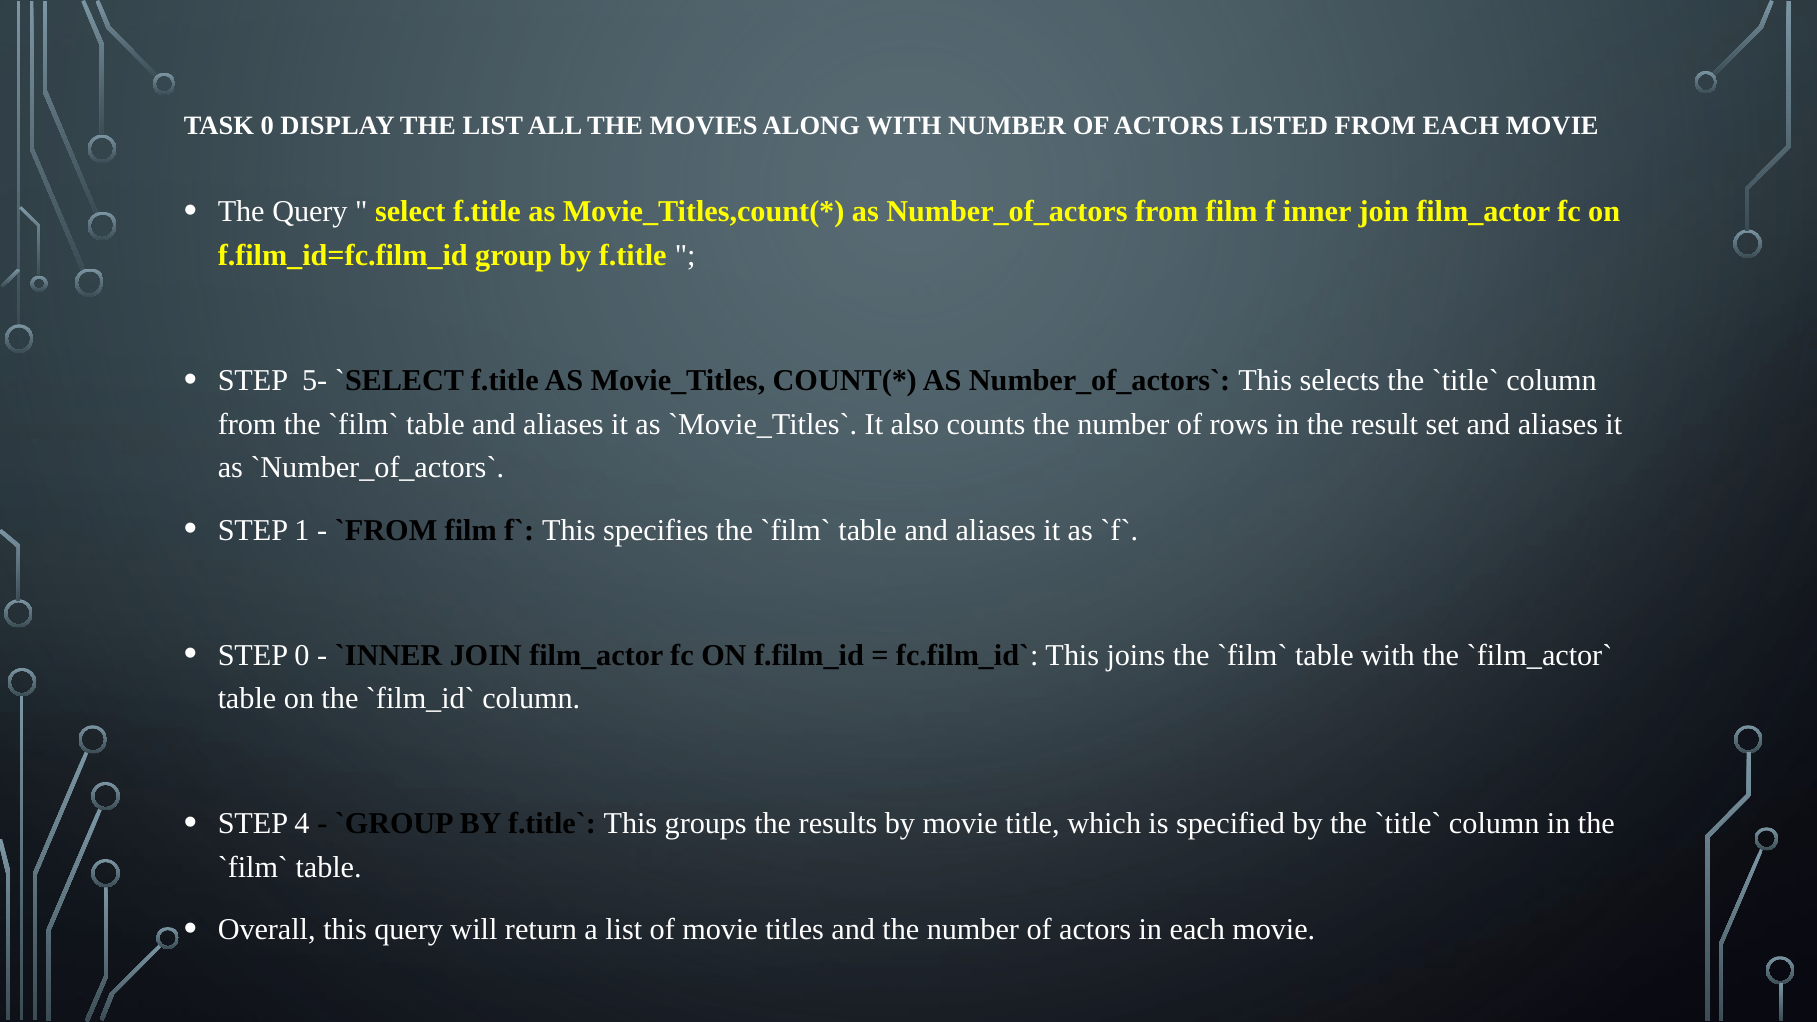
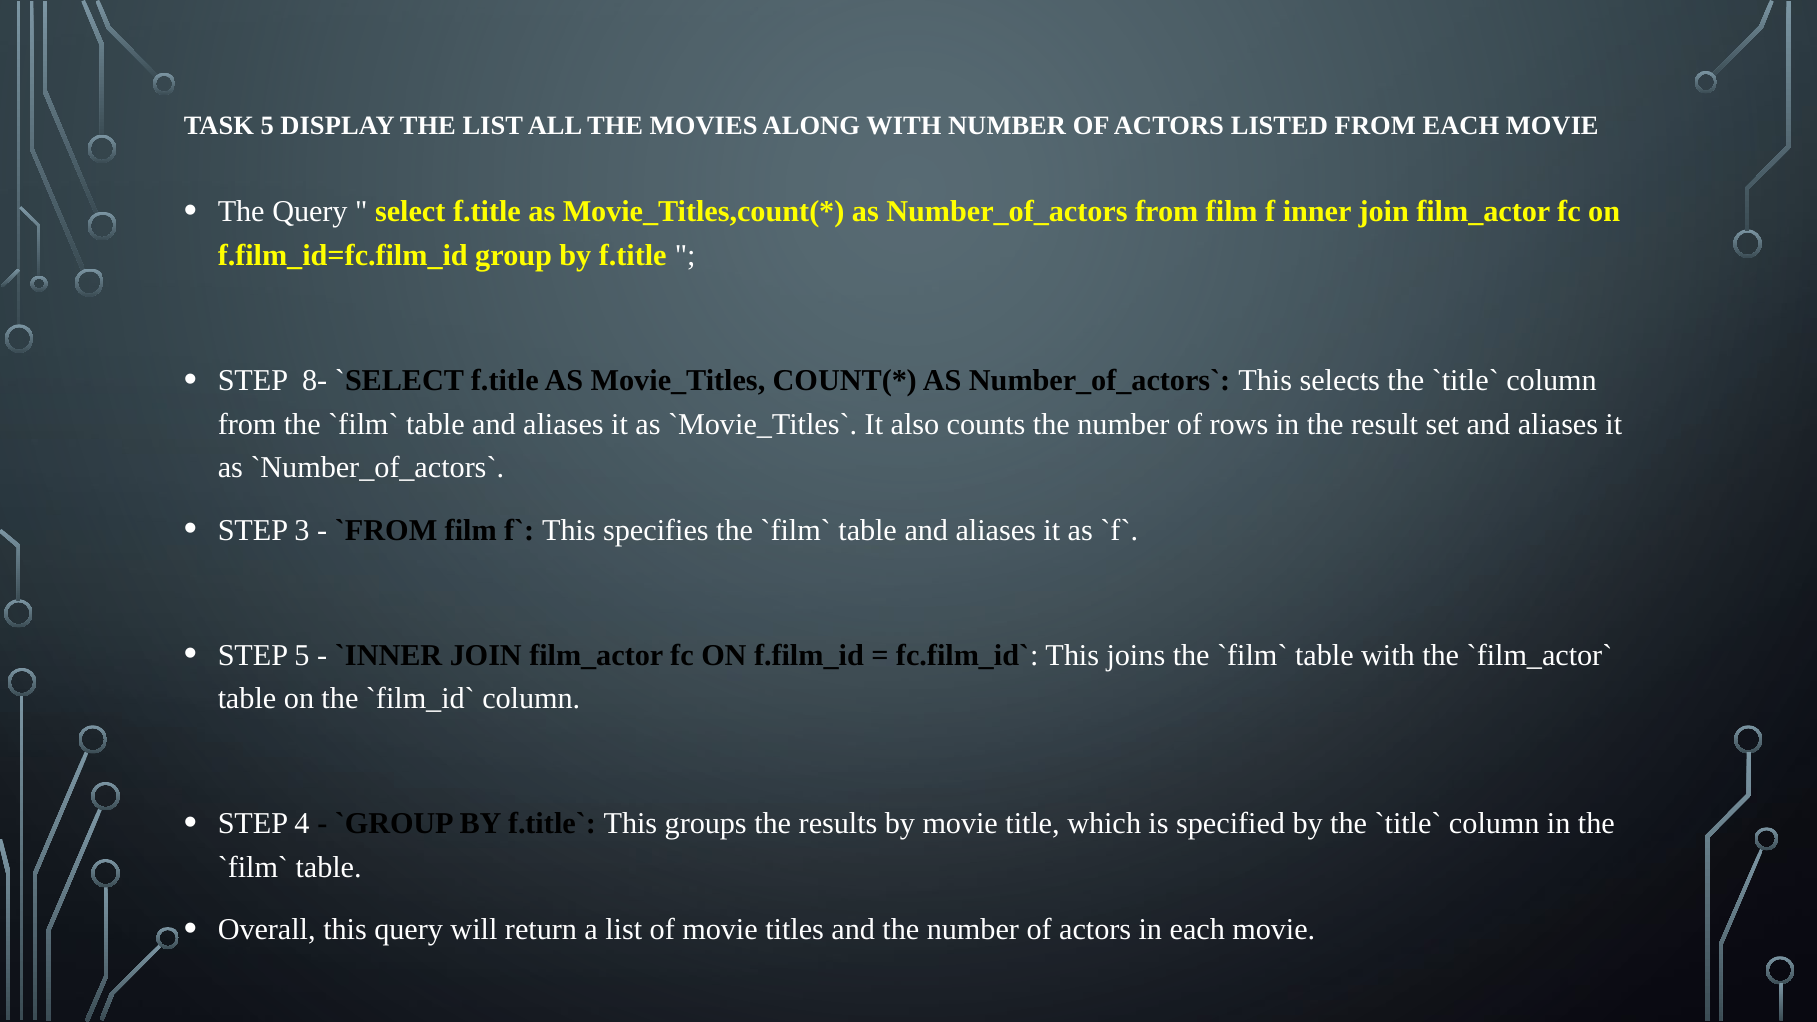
TASK 0: 0 -> 5
5-: 5- -> 8-
1: 1 -> 3
STEP 0: 0 -> 5
